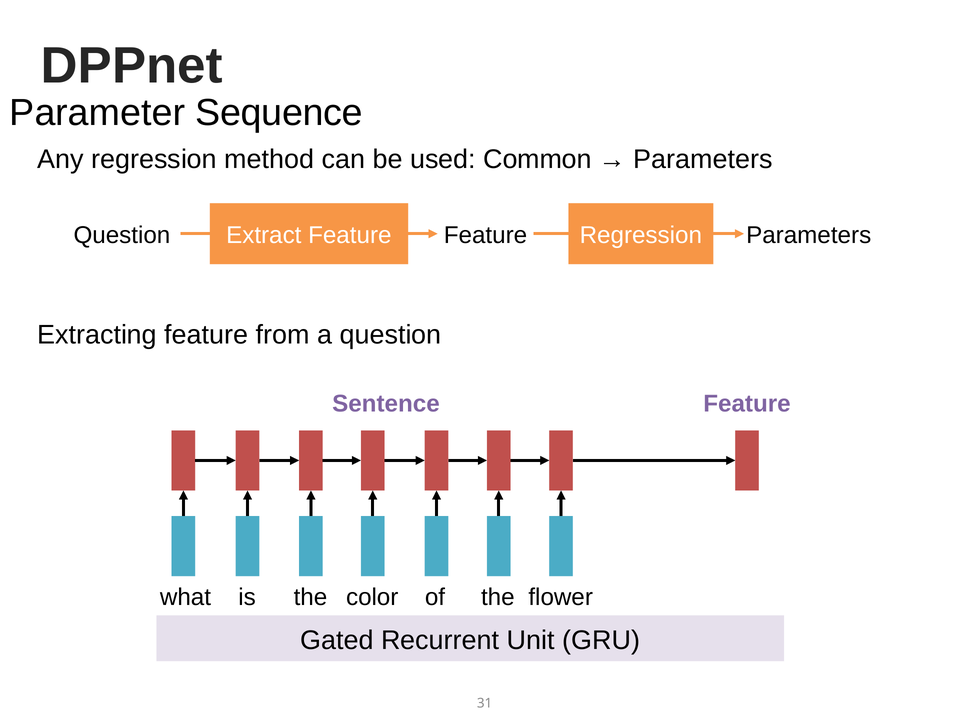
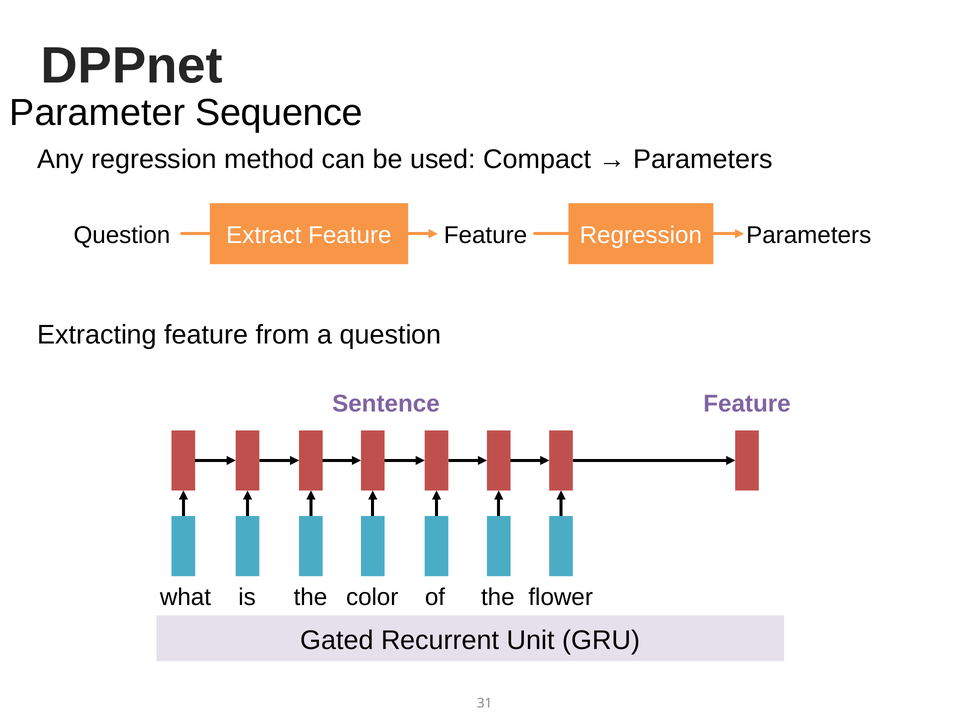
Common: Common -> Compact
